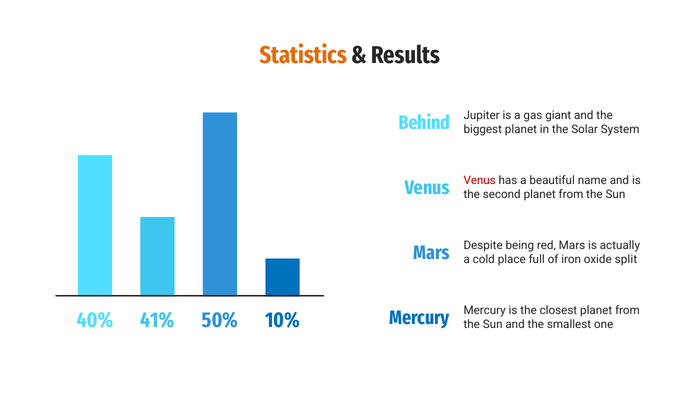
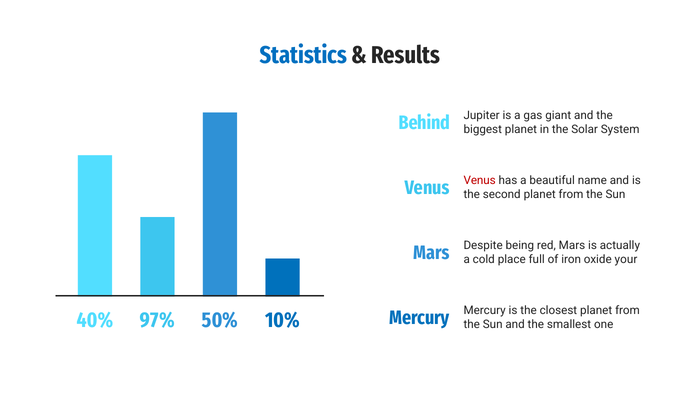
Statistics colour: orange -> blue
split: split -> your
41%: 41% -> 97%
